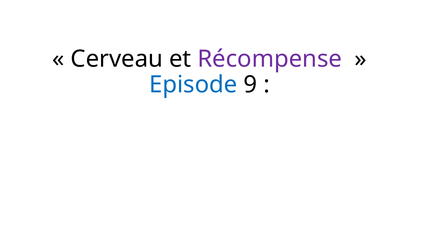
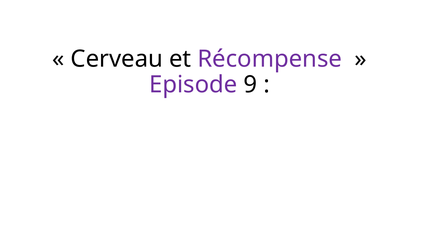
Episode colour: blue -> purple
